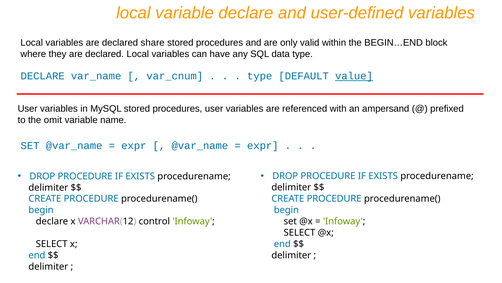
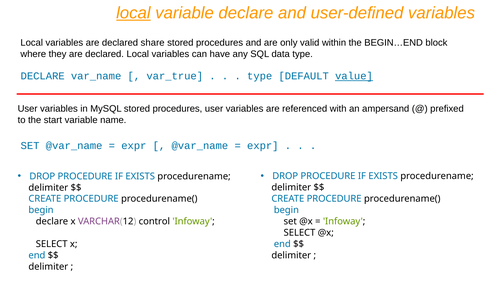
local at (133, 13) underline: none -> present
var_cnum: var_cnum -> var_true
omit: omit -> start
